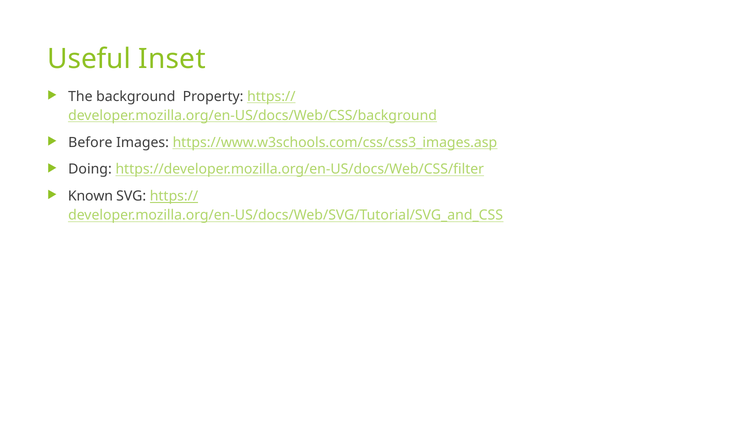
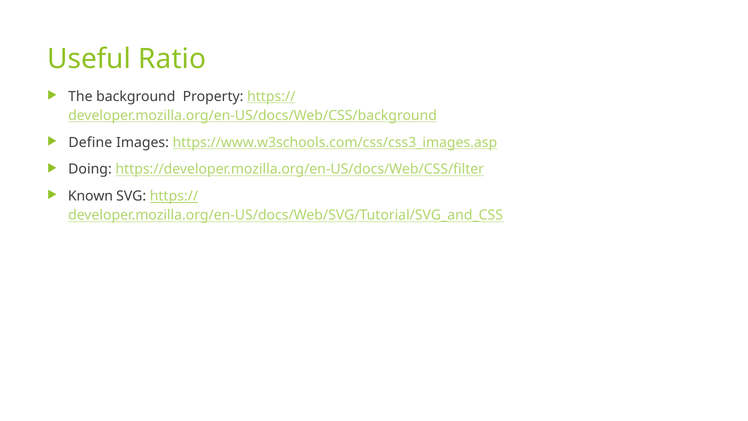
Inset: Inset -> Ratio
Before: Before -> Define
